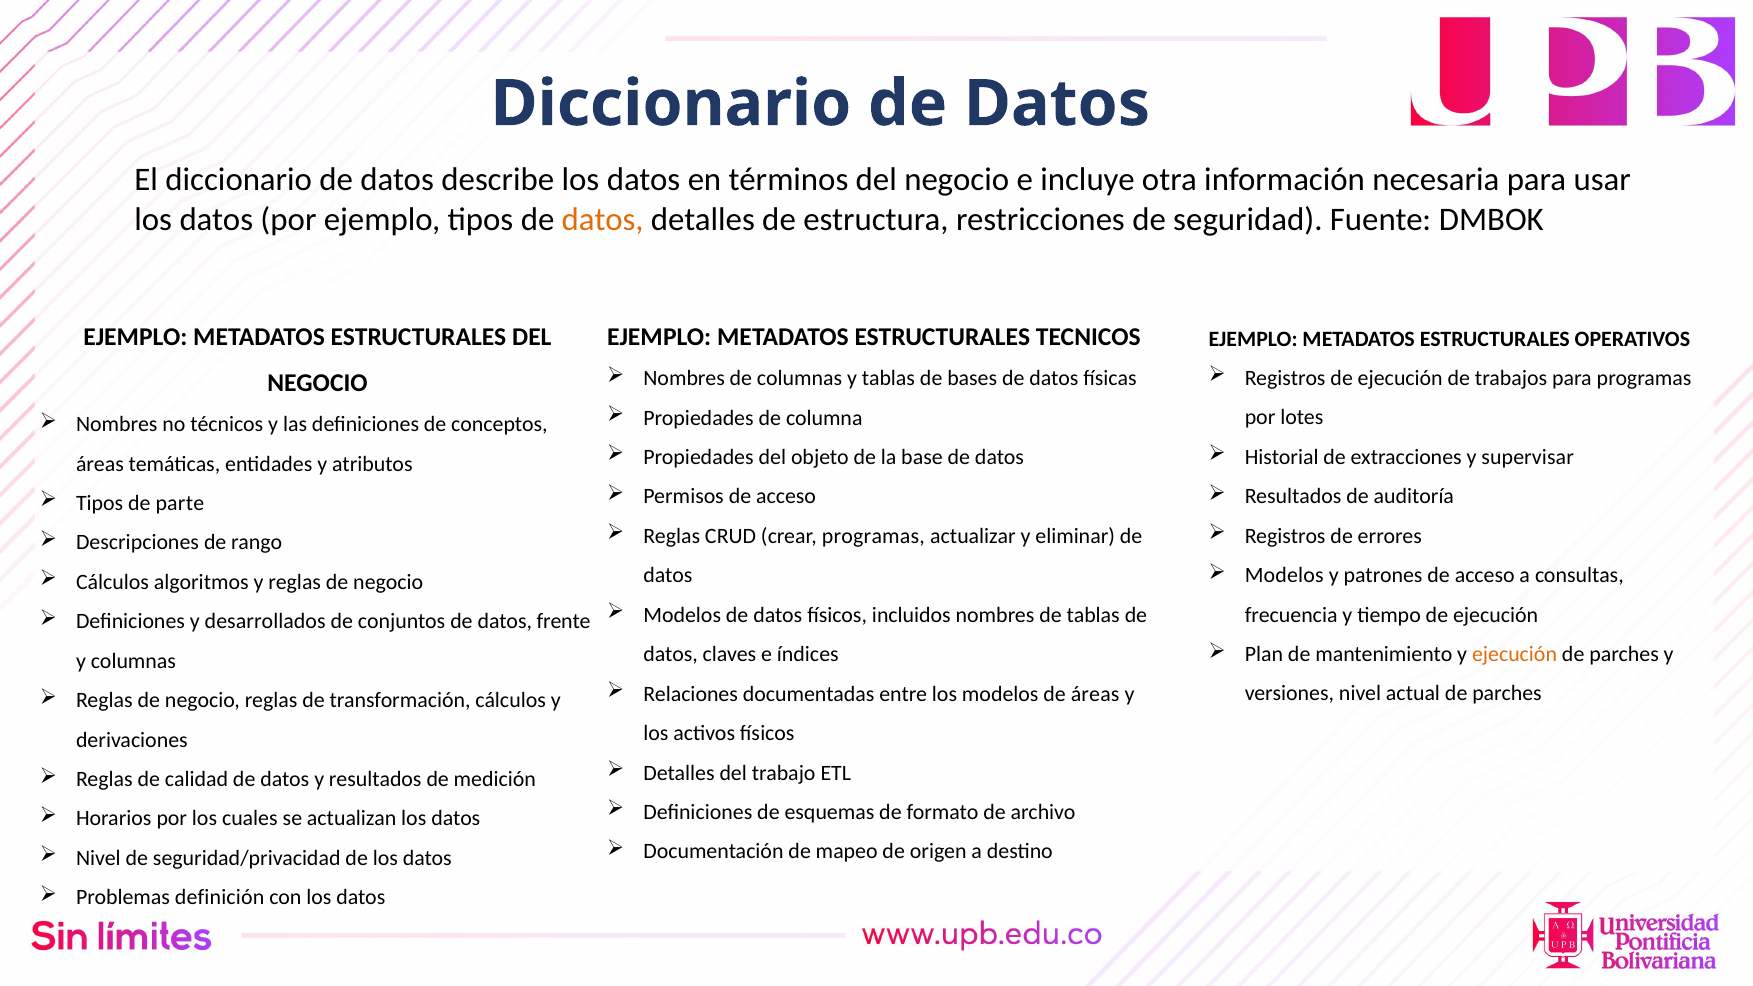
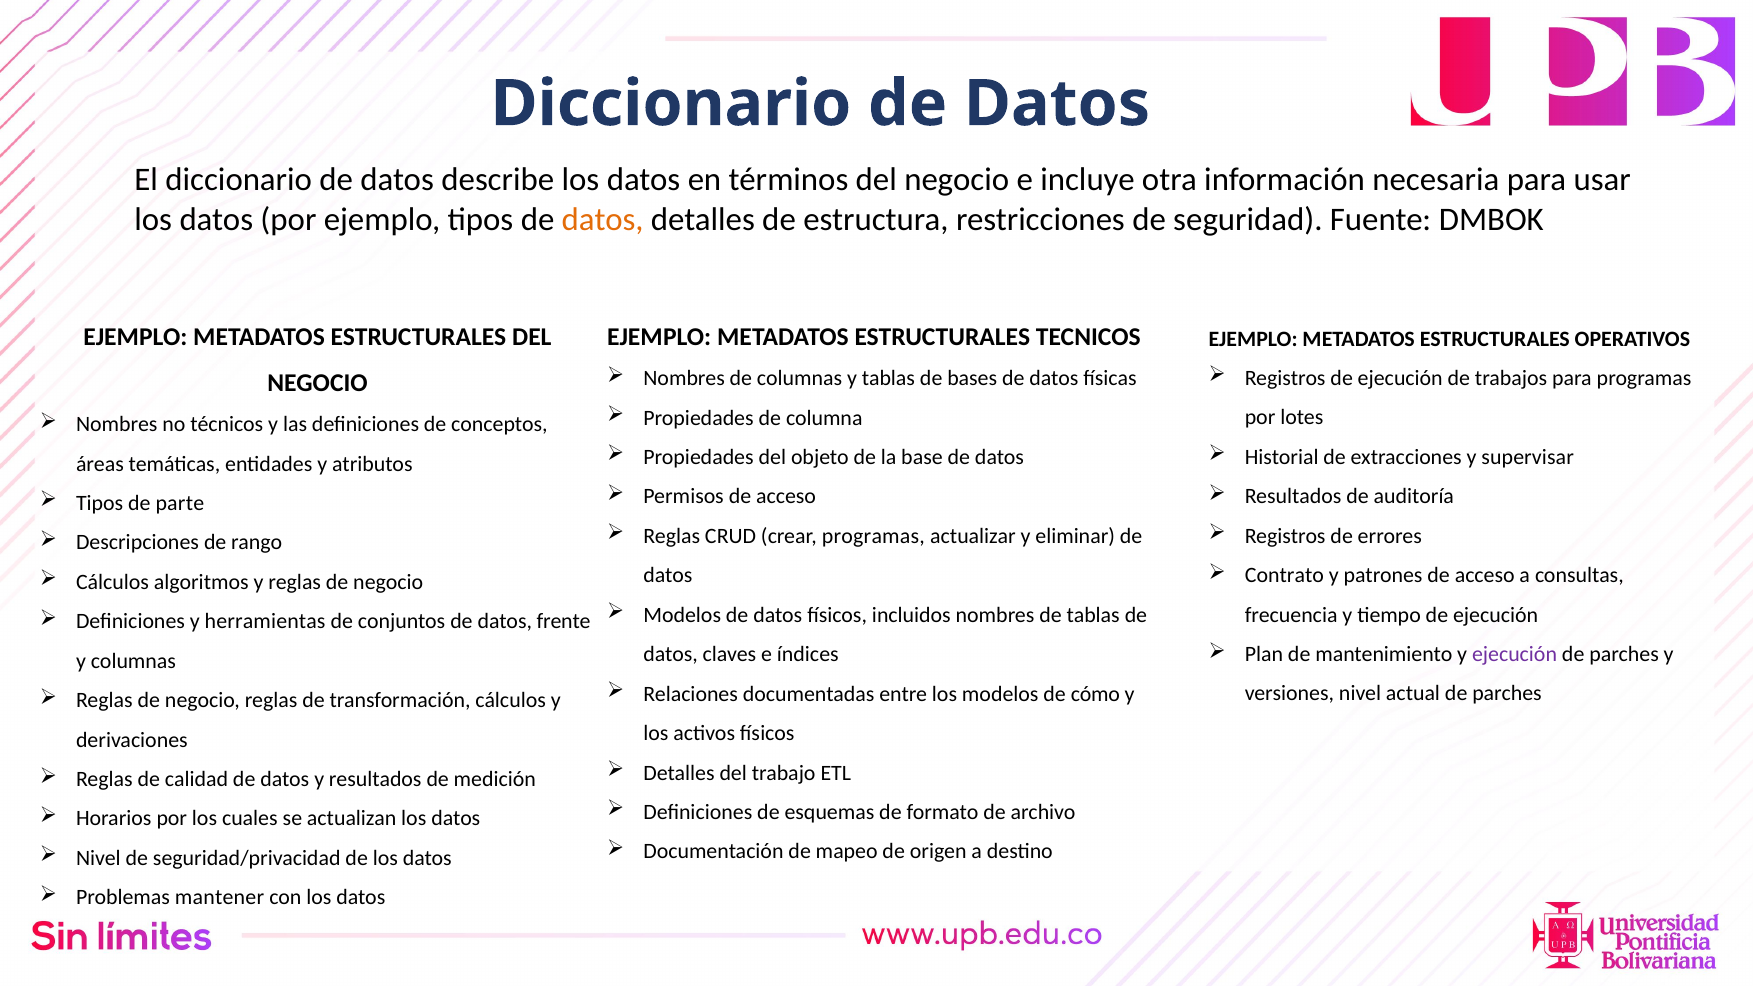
Modelos at (1284, 575): Modelos -> Contrato
desarrollados: desarrollados -> herramientas
ejecución at (1515, 654) colour: orange -> purple
de áreas: áreas -> cómo
definición: definición -> mantener
